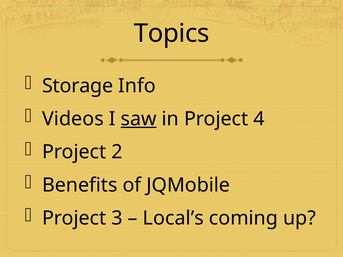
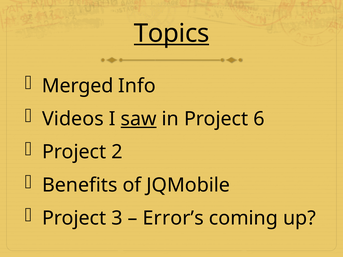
Topics underline: none -> present
Storage: Storage -> Merged
4: 4 -> 6
Local’s: Local’s -> Error’s
